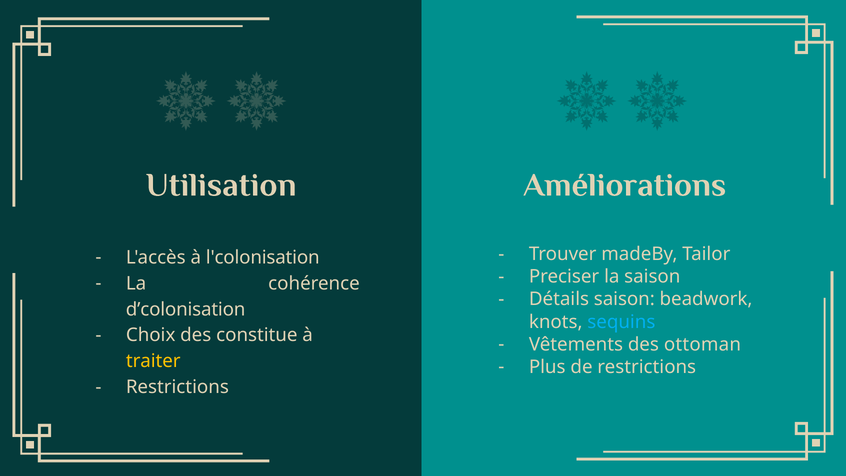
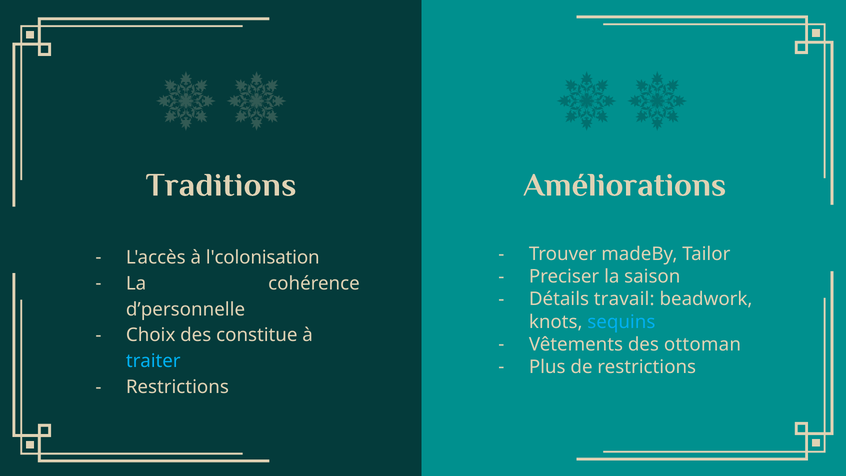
Utilisation: Utilisation -> Traditions
Détails saison: saison -> travail
d’colonisation: d’colonisation -> d’personnelle
traiter colour: yellow -> light blue
